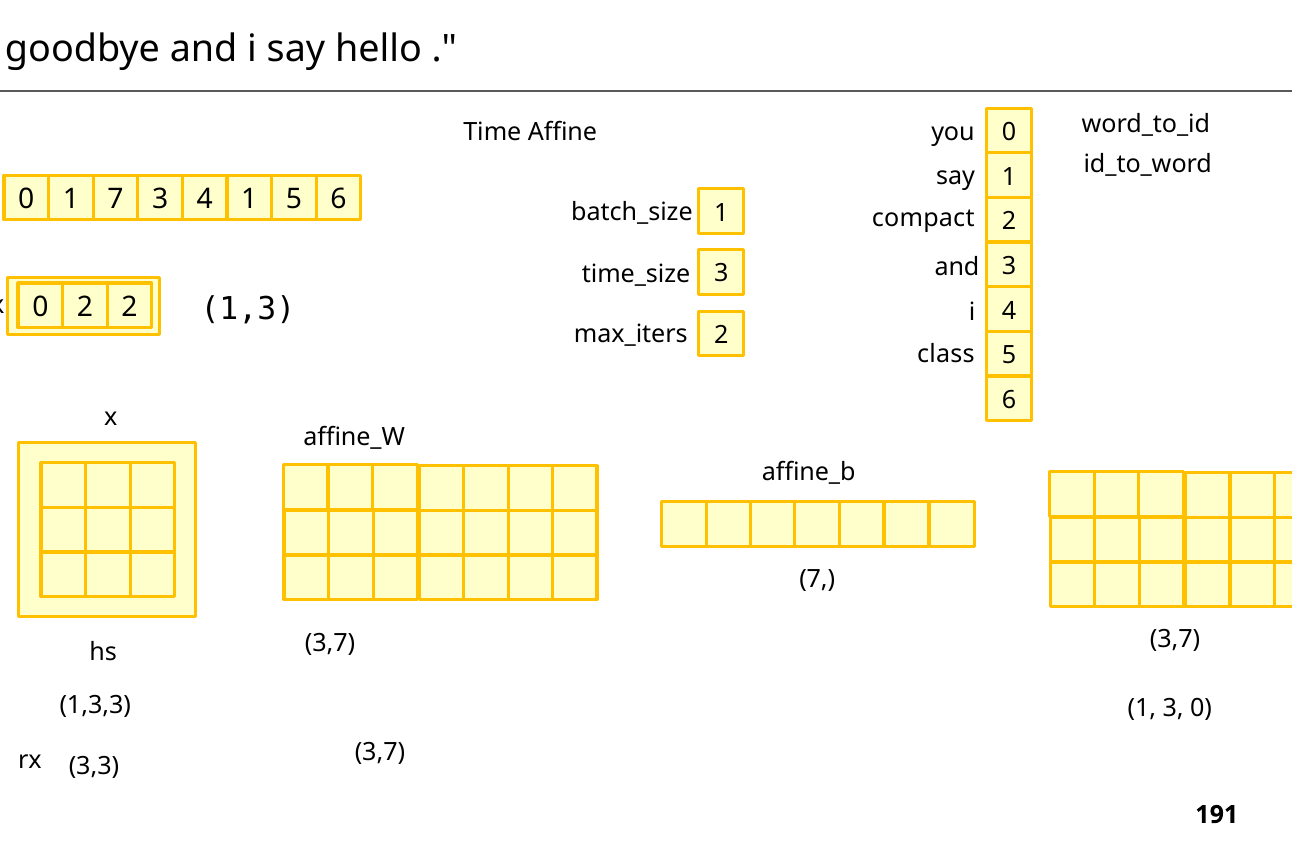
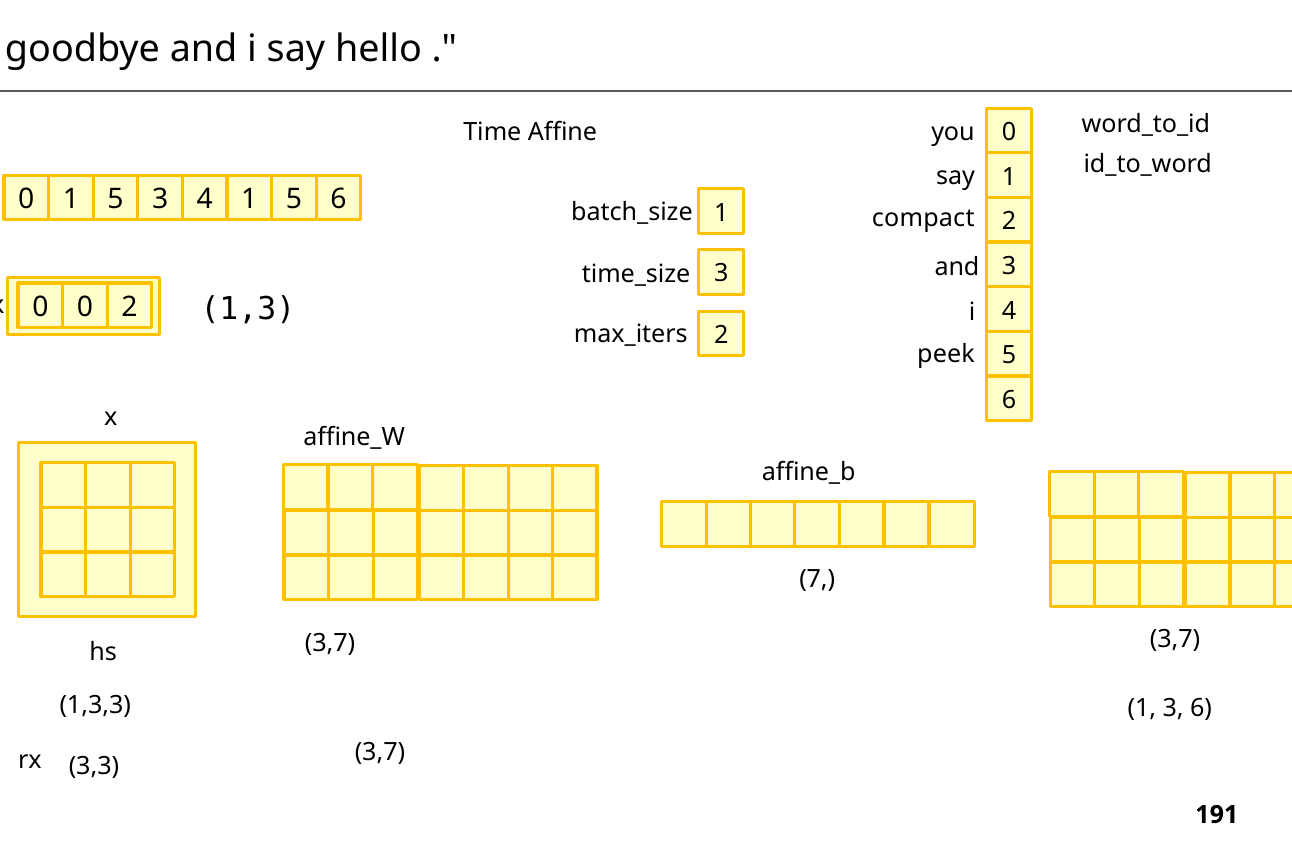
0 1 7: 7 -> 5
0 2: 2 -> 0
class: class -> peek
3 0: 0 -> 6
